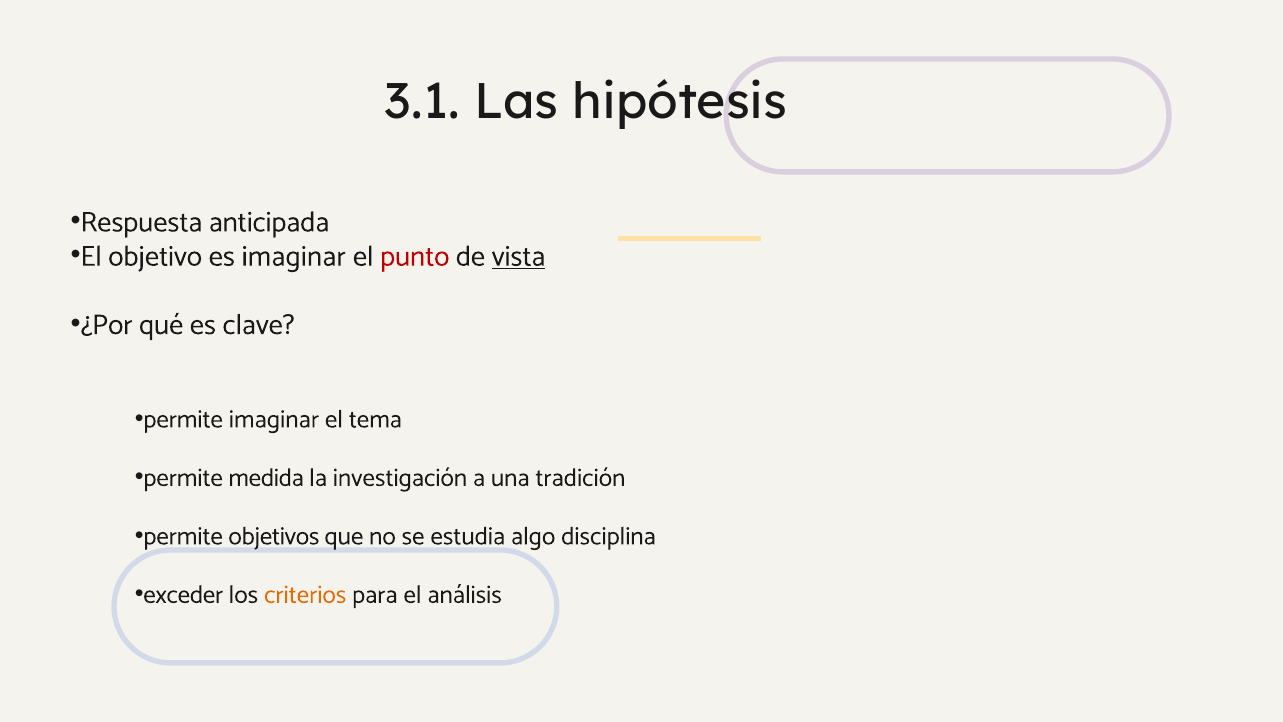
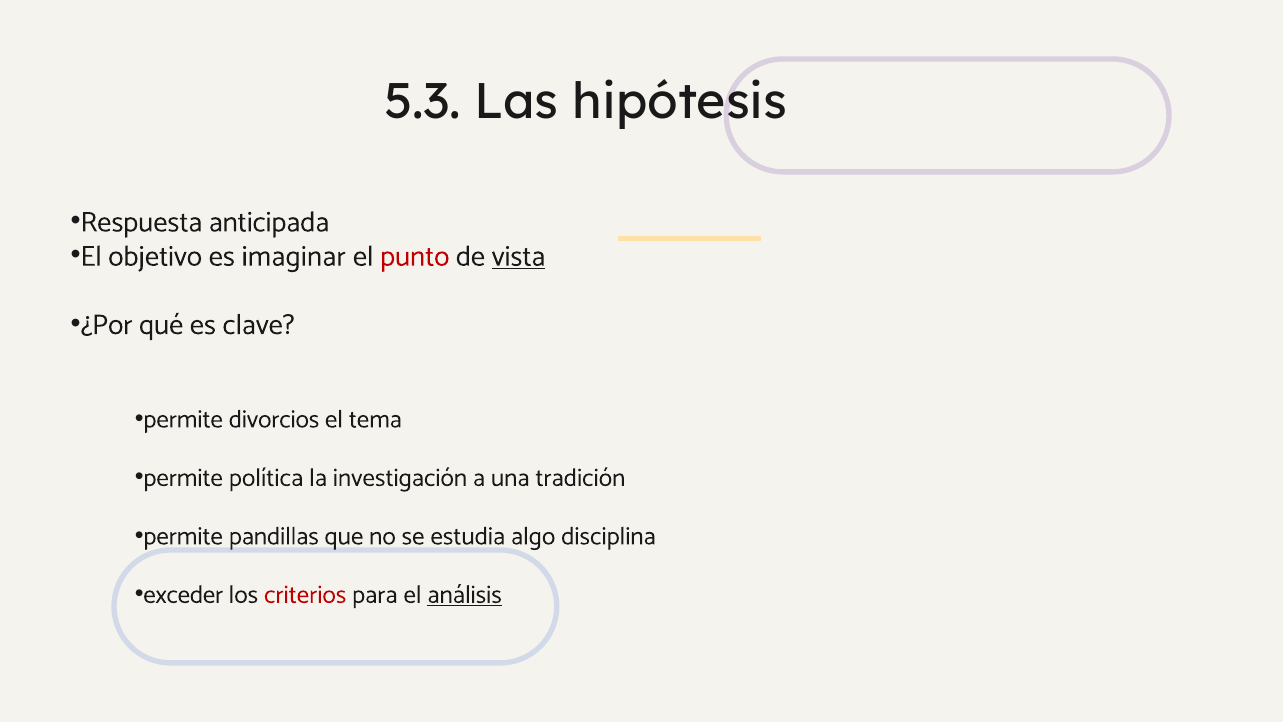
3.1: 3.1 -> 5.3
permite imaginar: imaginar -> divorcios
medida: medida -> política
objetivos: objetivos -> pandillas
criterios colour: orange -> red
análisis underline: none -> present
